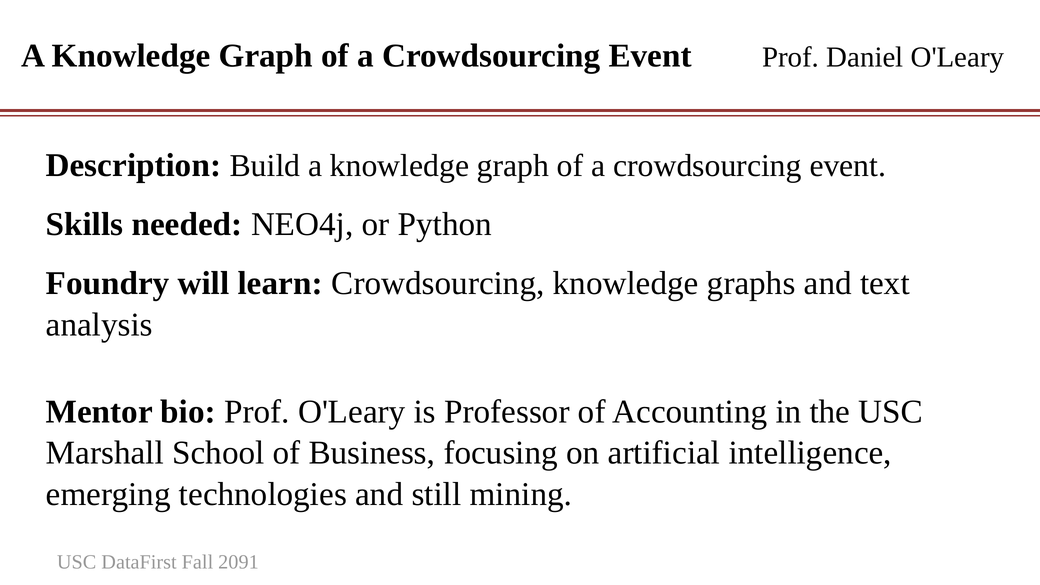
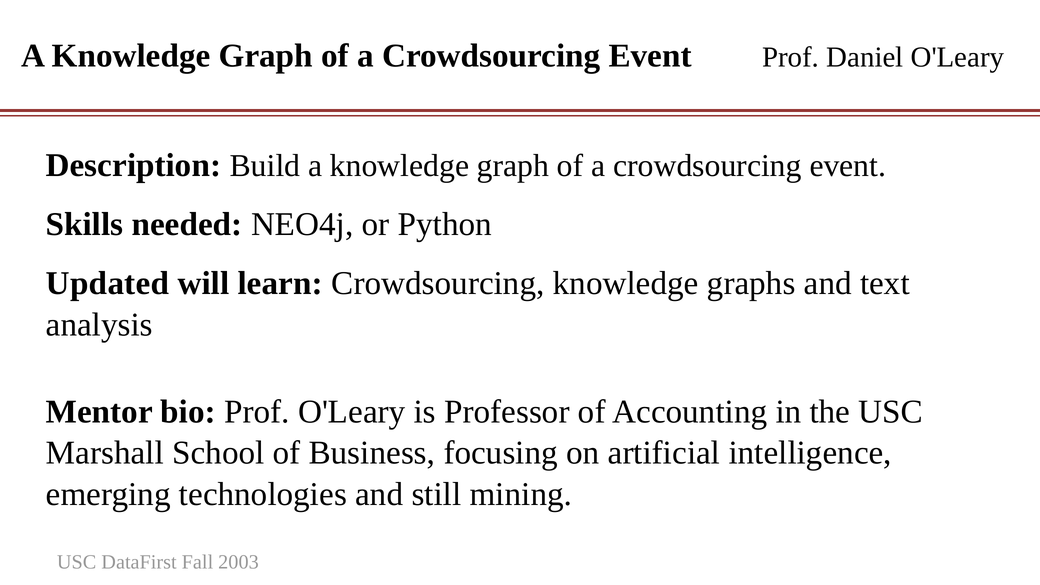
Foundry: Foundry -> Updated
2091: 2091 -> 2003
